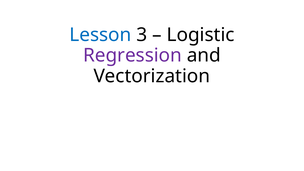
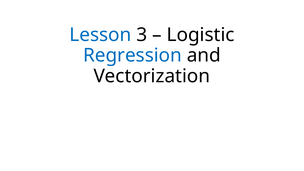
Regression colour: purple -> blue
